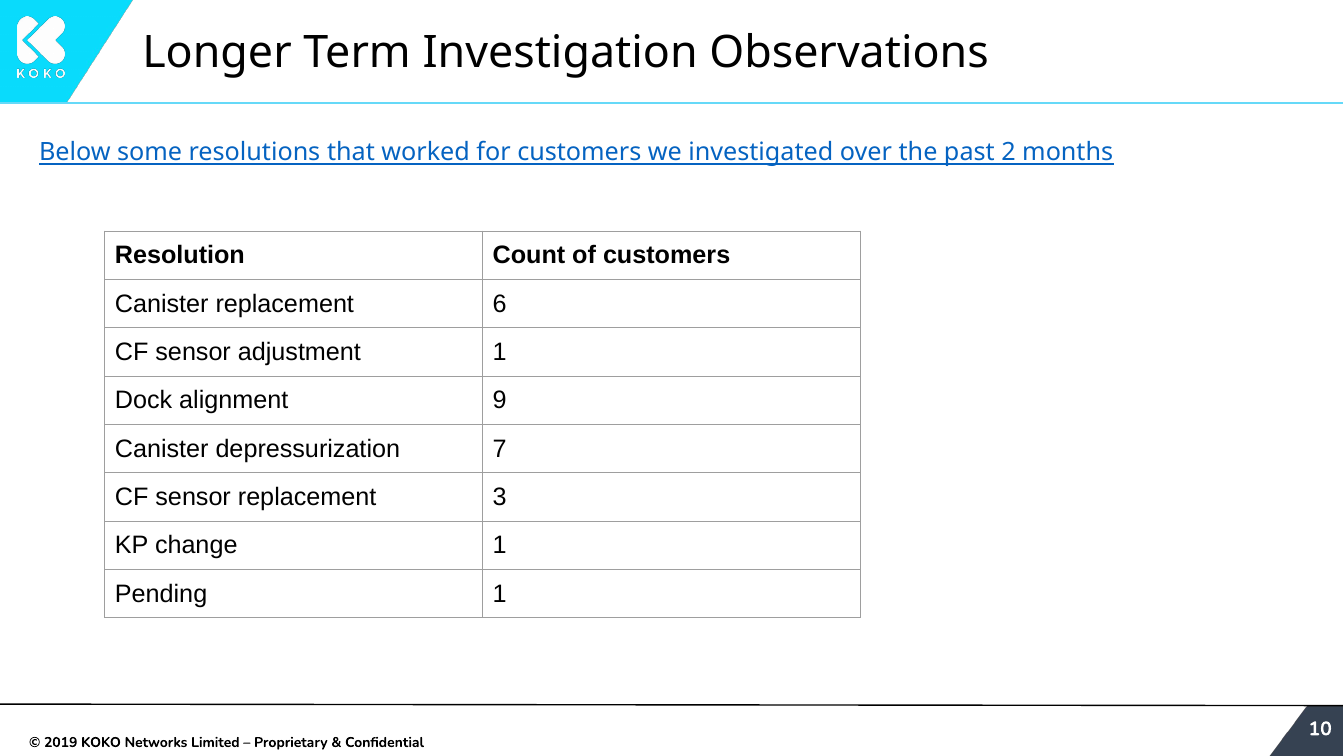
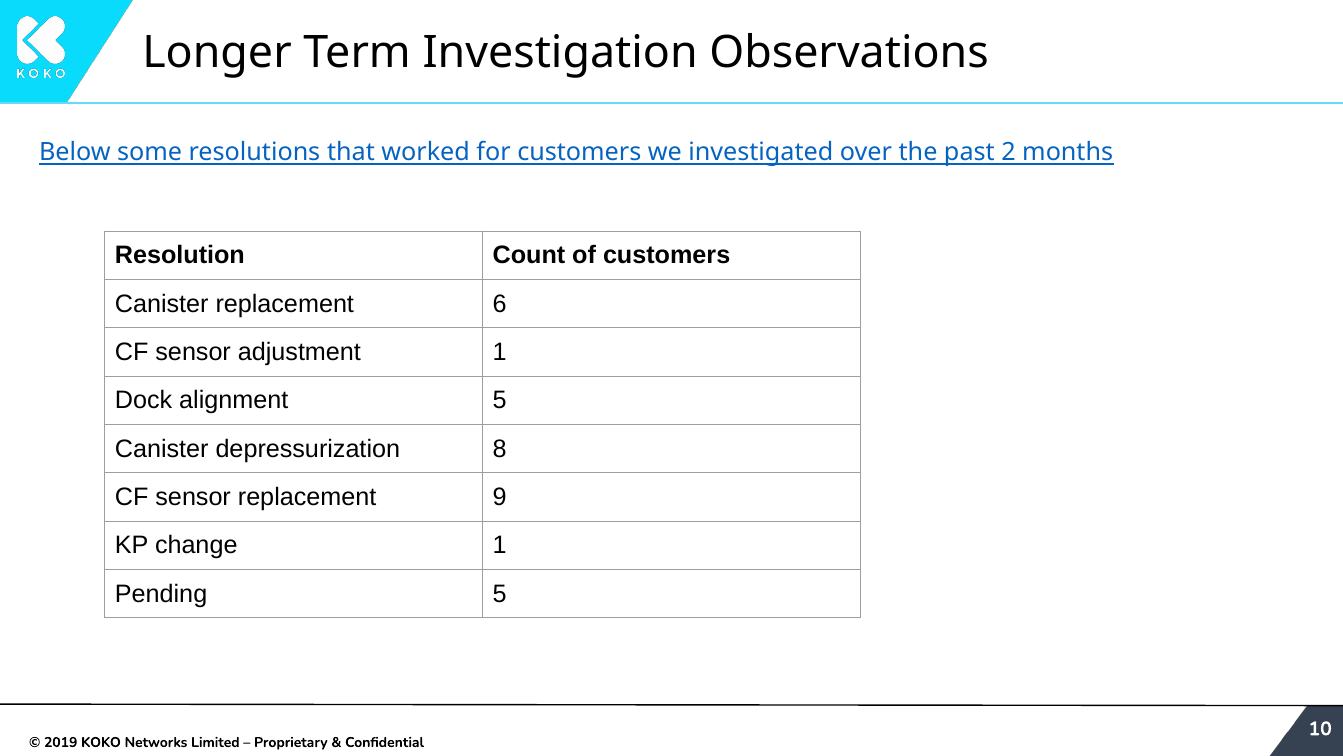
alignment 9: 9 -> 5
7: 7 -> 8
3: 3 -> 9
Pending 1: 1 -> 5
